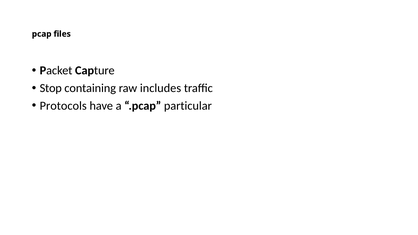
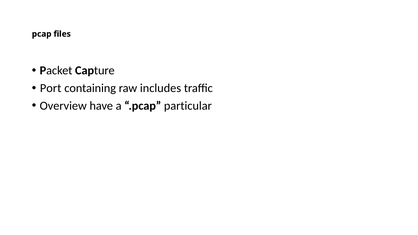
Stop: Stop -> Port
Protocols: Protocols -> Overview
